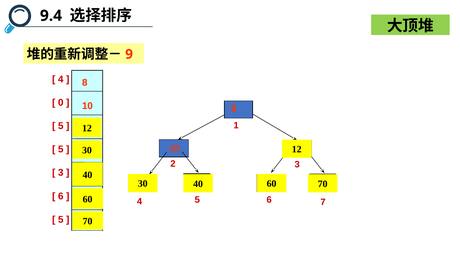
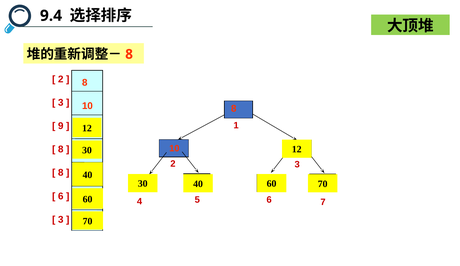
9 at (129, 54): 9 -> 8
4 at (61, 79): 4 -> 2
0 at (61, 103): 0 -> 3
5 at (61, 126): 5 -> 9
5 at (61, 149): 5 -> 8
3 at (61, 173): 3 -> 8
5 at (61, 219): 5 -> 3
